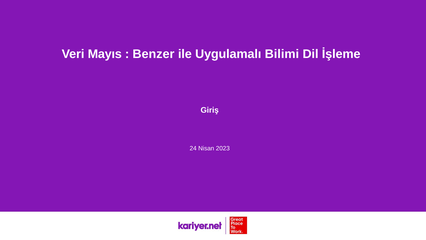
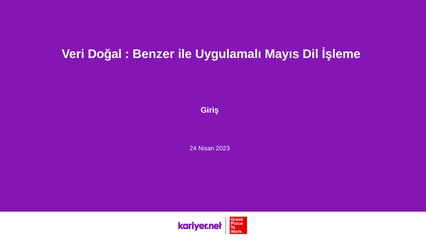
Mayıs: Mayıs -> Doğal
Bilimi: Bilimi -> Mayıs
